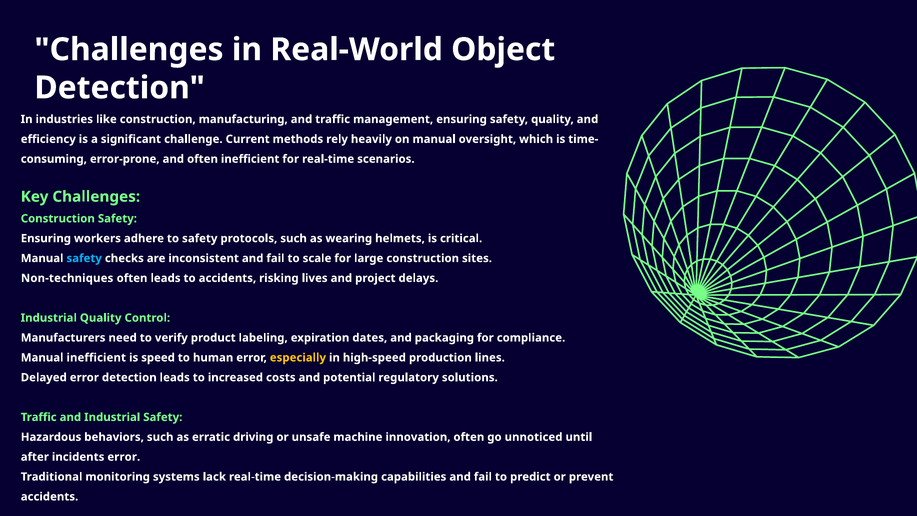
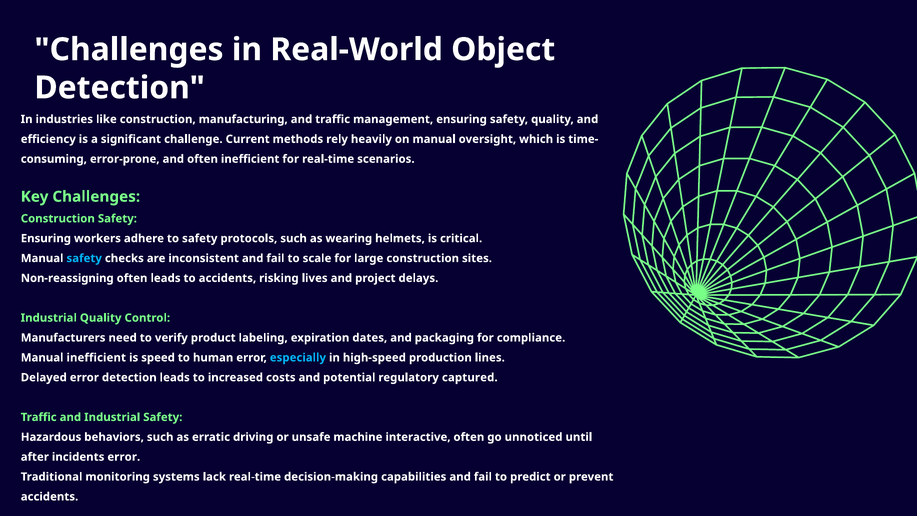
Non-techniques: Non-techniques -> Non-reassigning
especially colour: yellow -> light blue
solutions: solutions -> captured
innovation: innovation -> interactive
